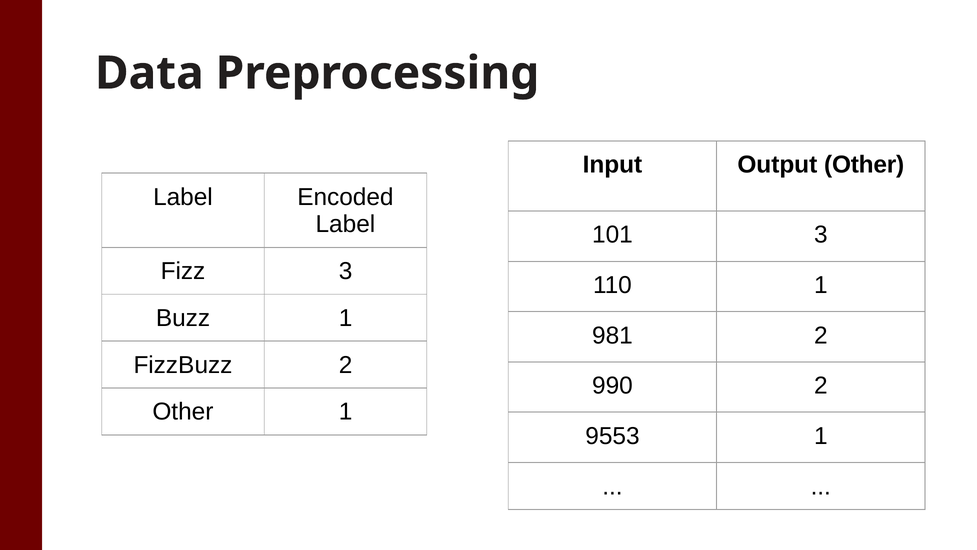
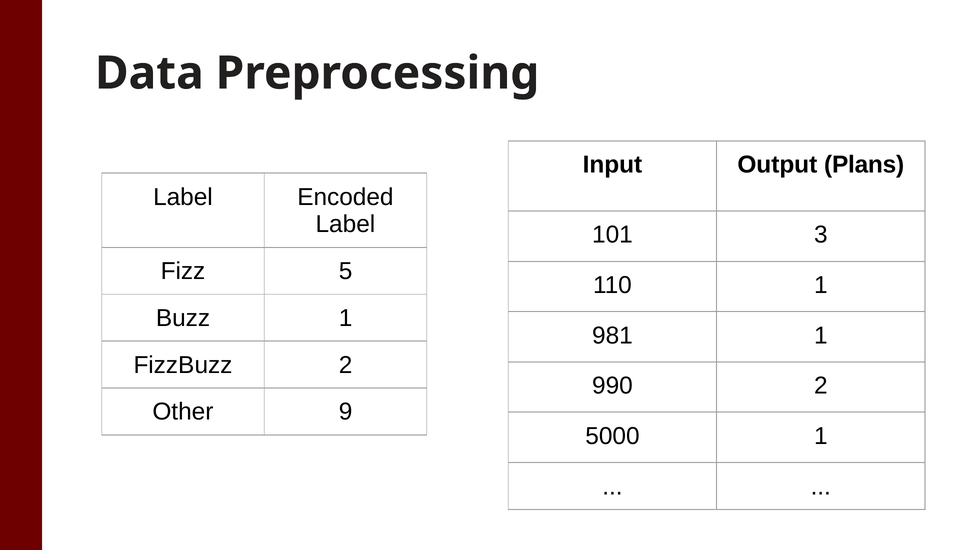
Output Other: Other -> Plans
Fizz 3: 3 -> 5
981 2: 2 -> 1
Other 1: 1 -> 9
9553: 9553 -> 5000
